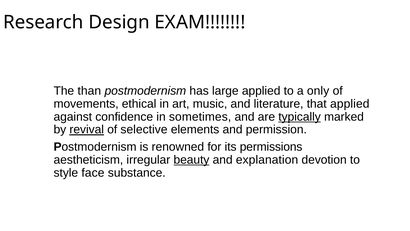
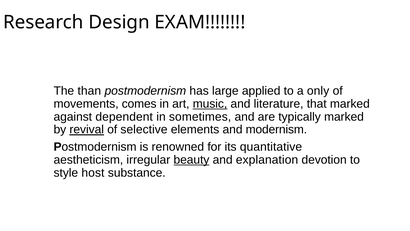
ethical: ethical -> comes
music underline: none -> present
that applied: applied -> marked
confidence: confidence -> dependent
typically underline: present -> none
permission: permission -> modernism
permissions: permissions -> quantitative
face: face -> host
